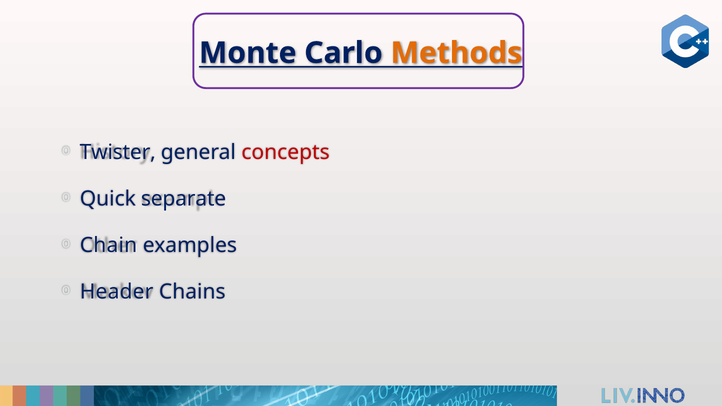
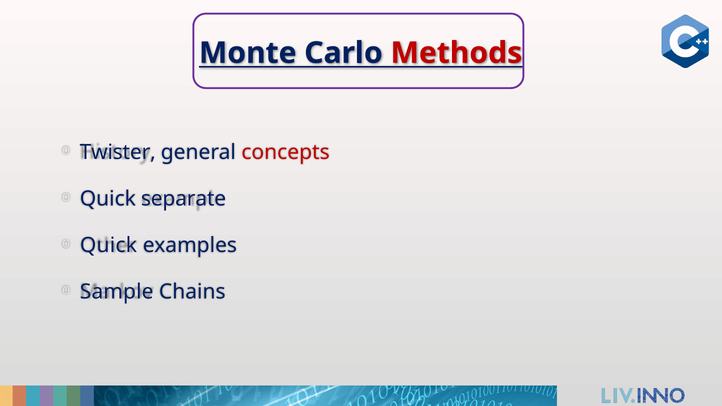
Methods colour: orange -> red
Chain at (108, 245): Chain -> Quick
Header: Header -> Sample
